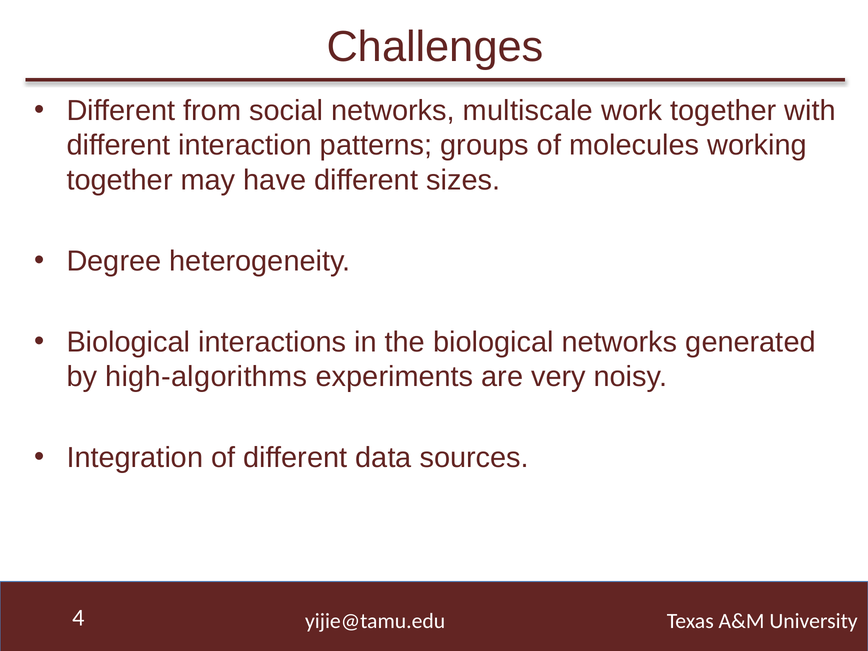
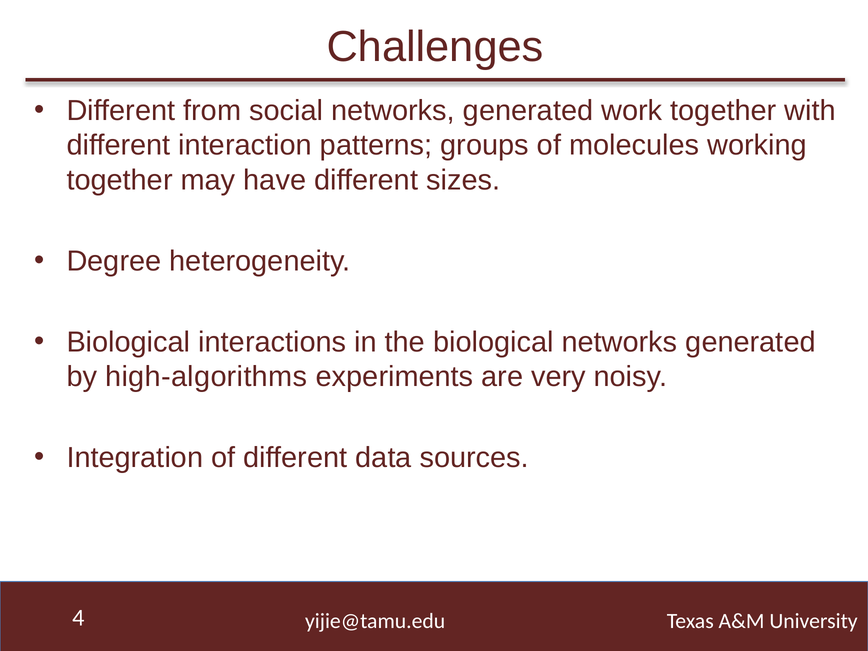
social networks multiscale: multiscale -> generated
